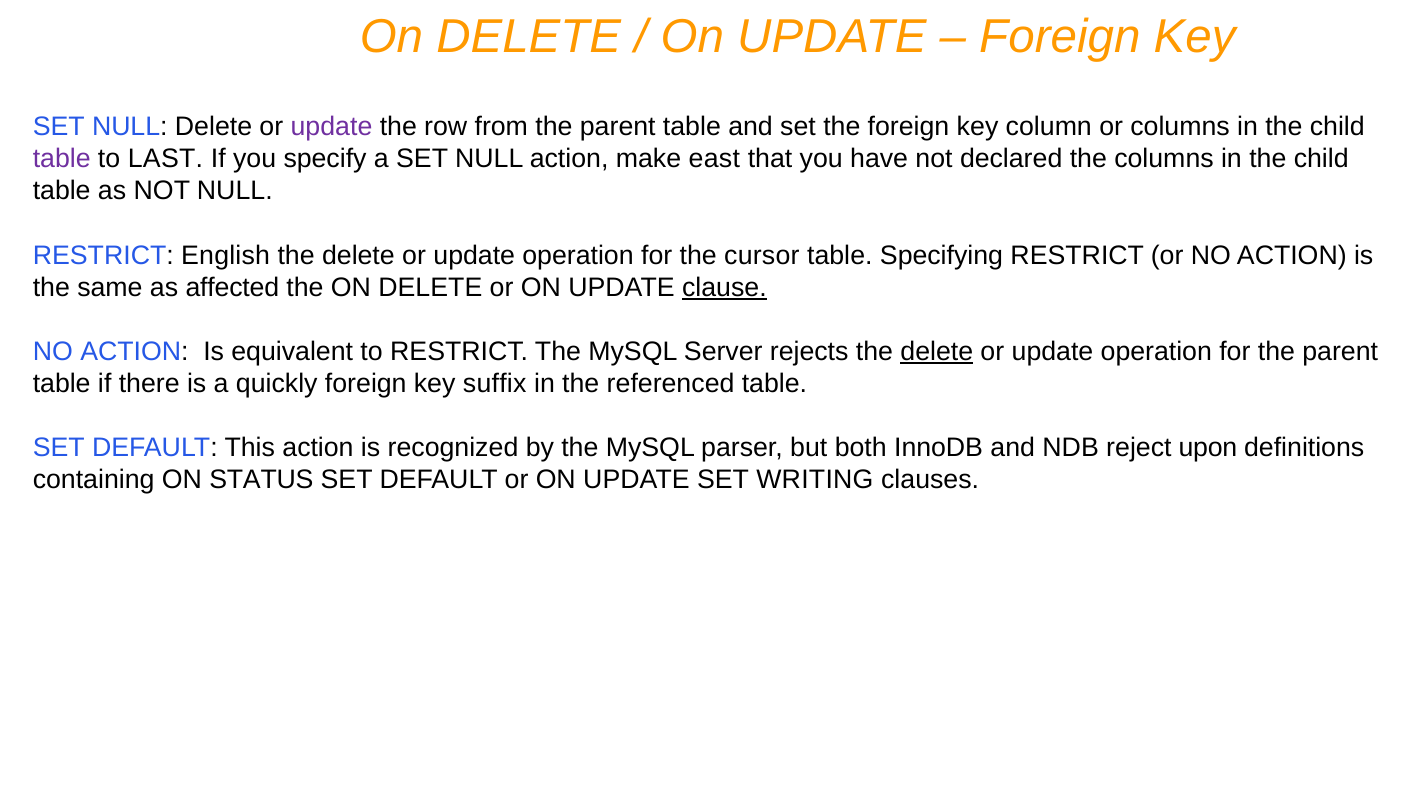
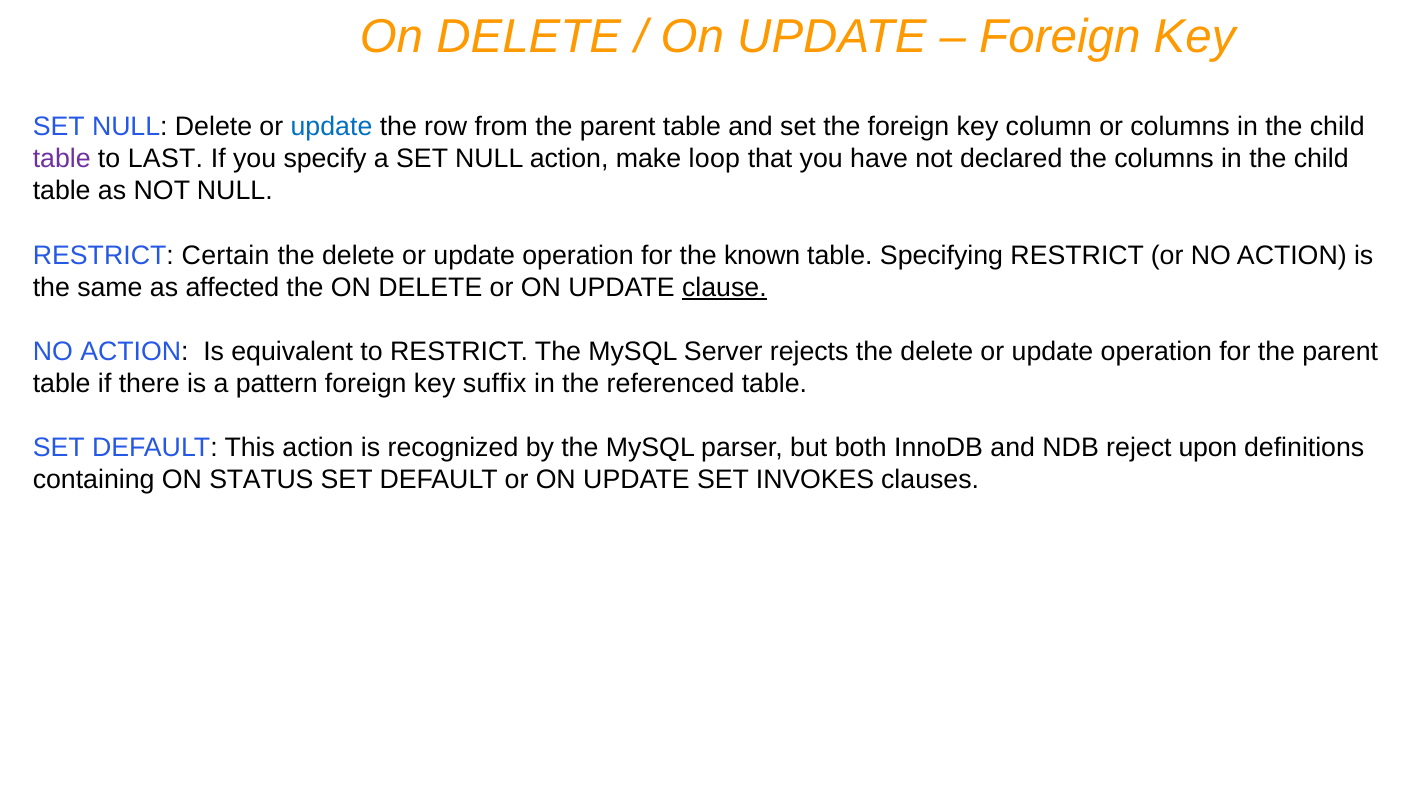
update at (331, 127) colour: purple -> blue
east: east -> loop
English: English -> Certain
cursor: cursor -> known
delete at (937, 351) underline: present -> none
quickly: quickly -> pattern
WRITING: WRITING -> INVOKES
